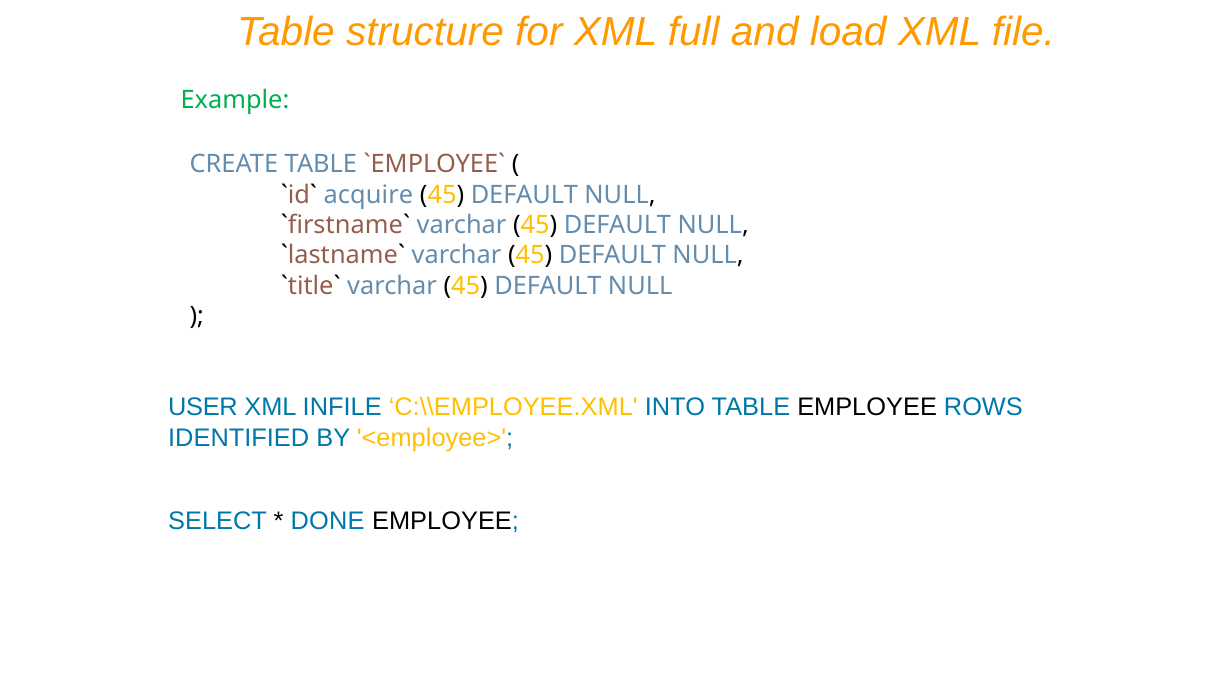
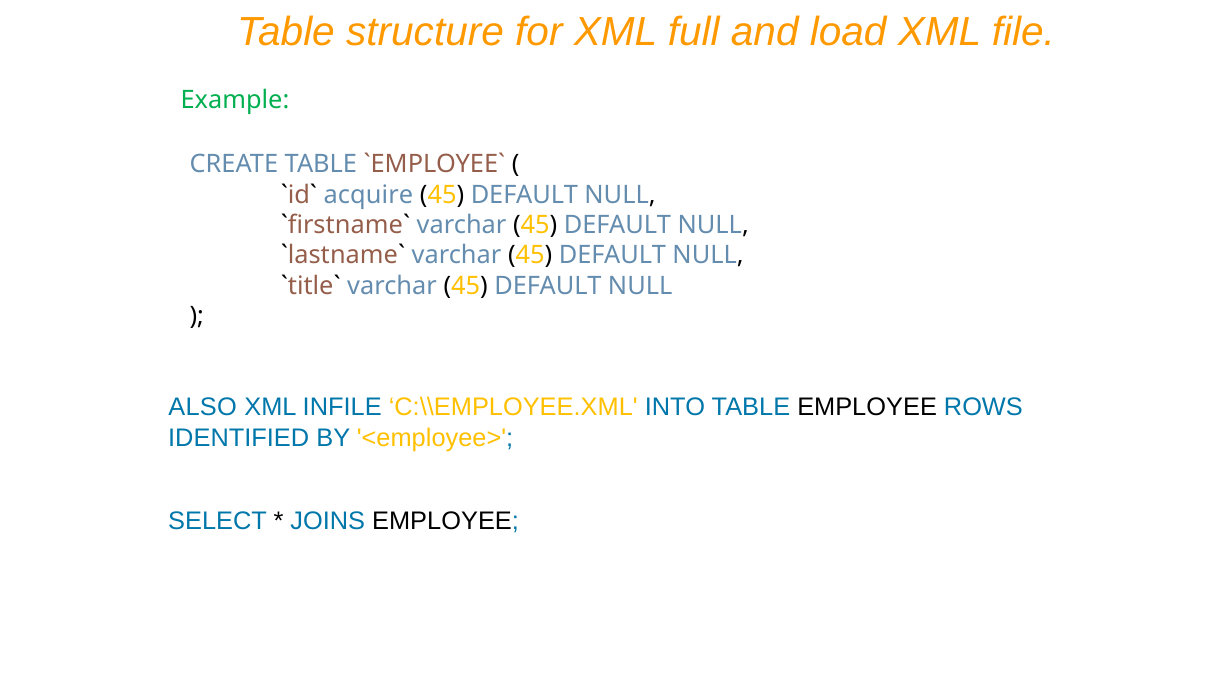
USER: USER -> ALSO
DONE: DONE -> JOINS
